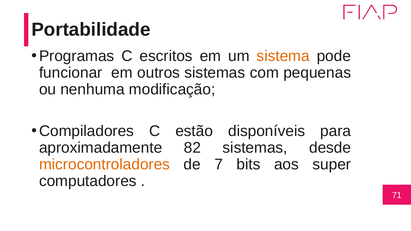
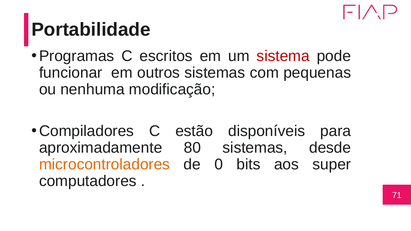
sistema colour: orange -> red
82: 82 -> 80
7: 7 -> 0
